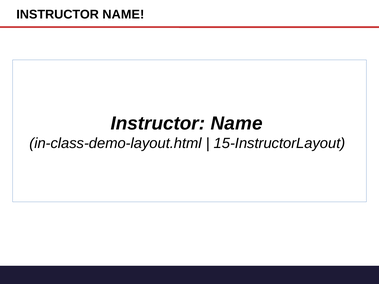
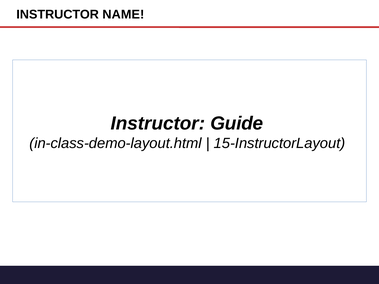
Name at (237, 124): Name -> Guide
